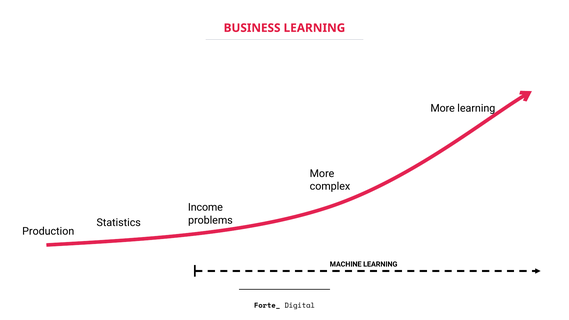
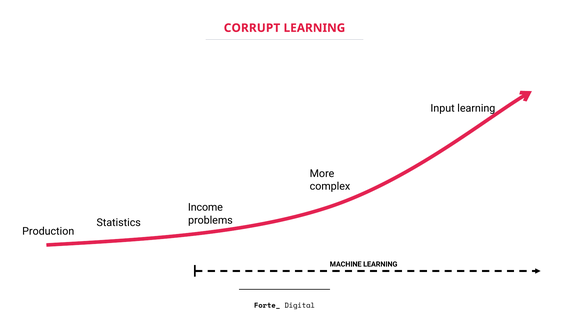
BUSINESS: BUSINESS -> CORRUPT
More at (443, 108): More -> Input
